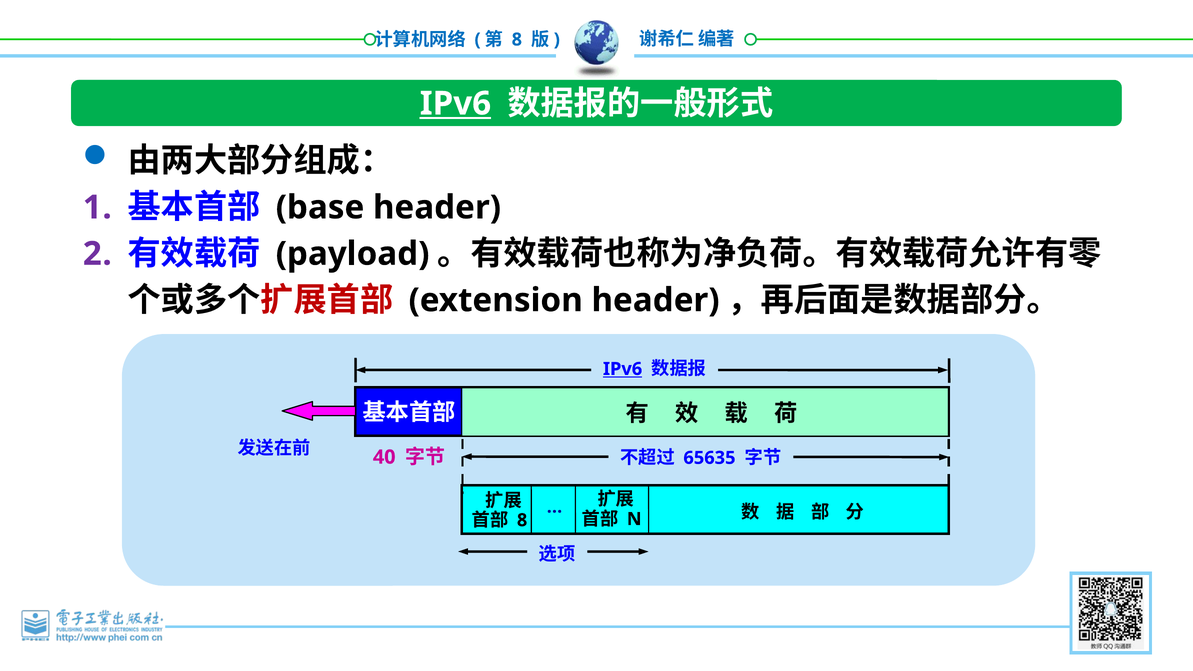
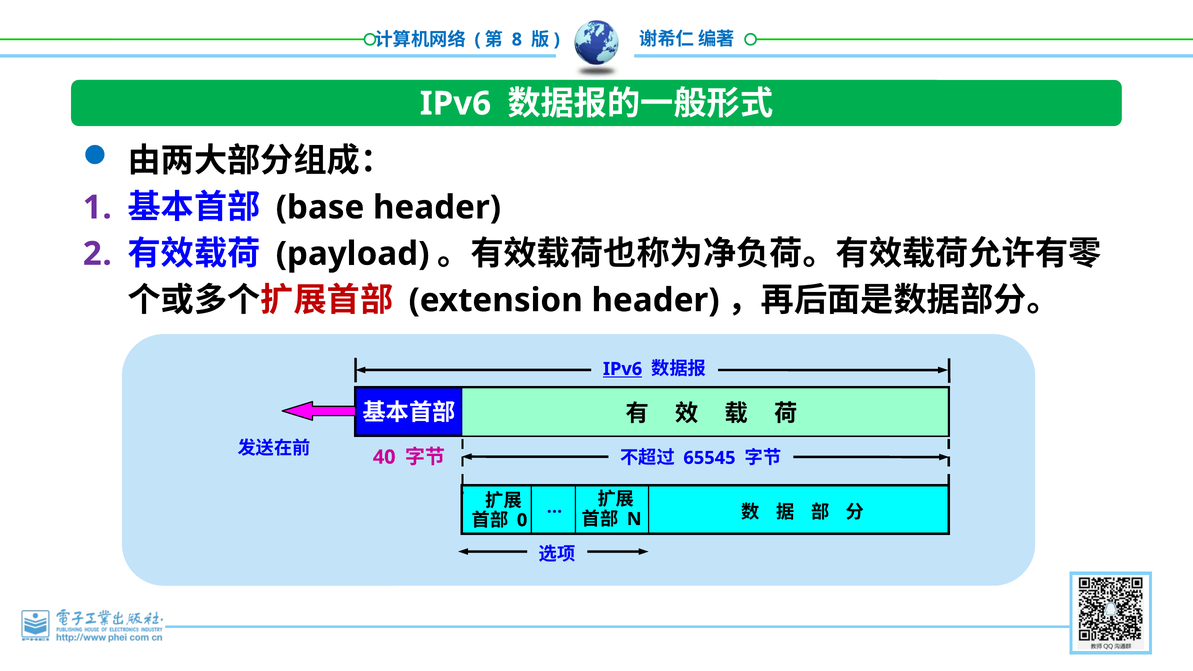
IPv6 at (455, 104) underline: present -> none
65635: 65635 -> 65545
8 at (522, 520): 8 -> 0
